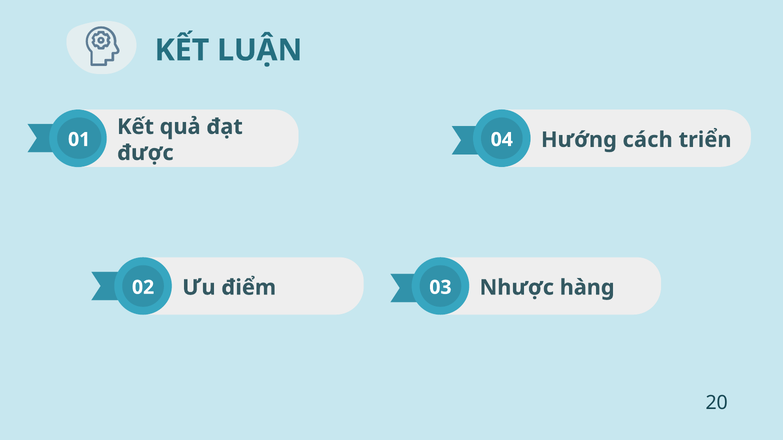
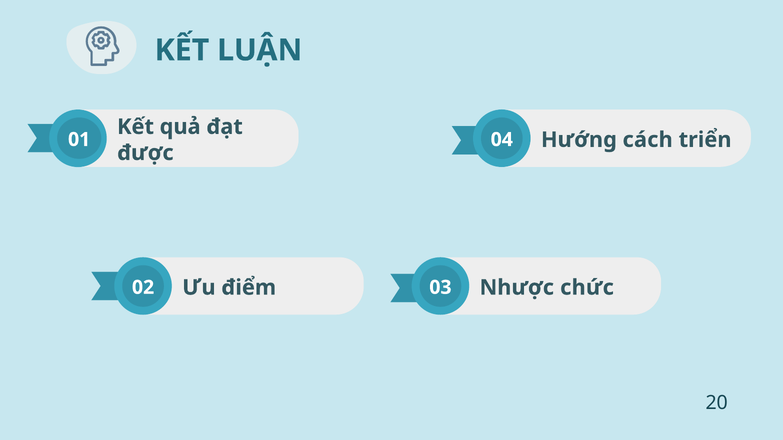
hàng: hàng -> chức
